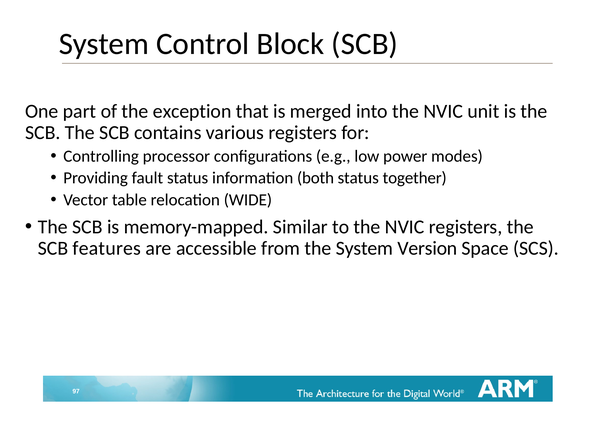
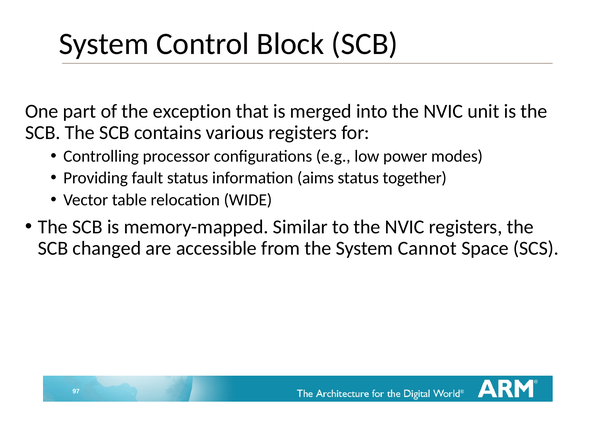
both: both -> aims
features: features -> changed
Version: Version -> Cannot
